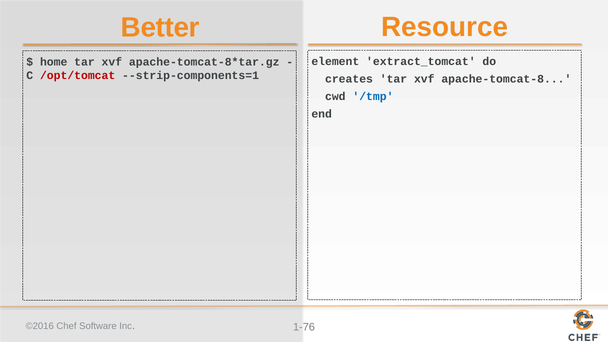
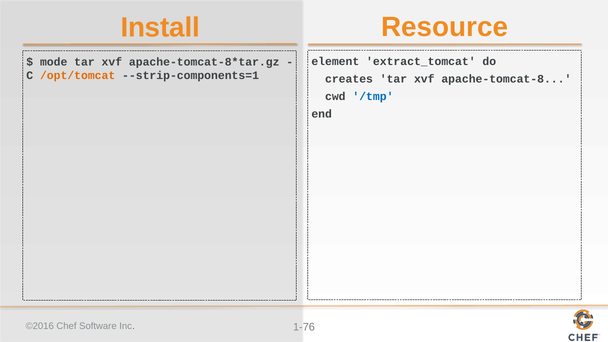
Better: Better -> Install
home: home -> mode
/opt/tomcat colour: red -> orange
